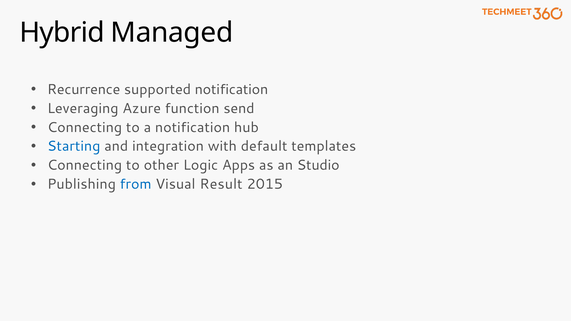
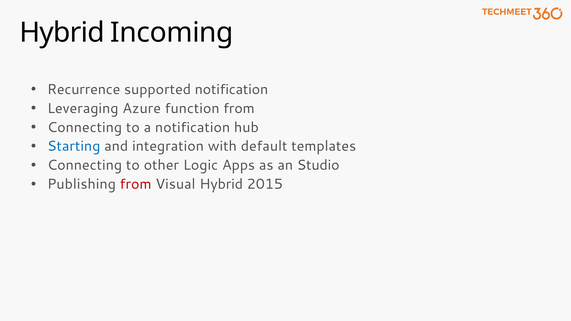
Managed: Managed -> Incoming
function send: send -> from
from at (136, 184) colour: blue -> red
Visual Result: Result -> Hybrid
